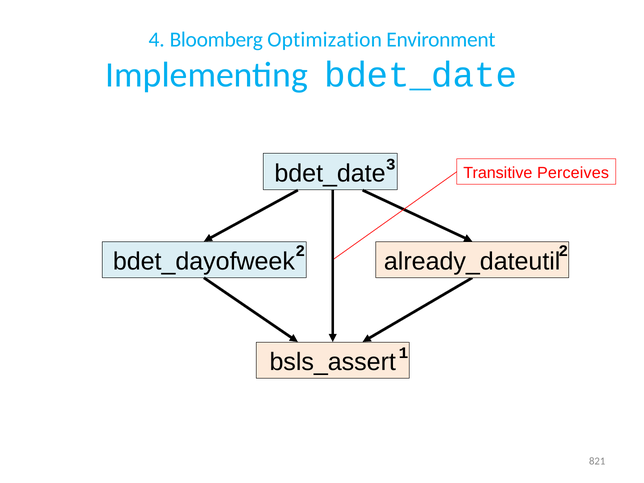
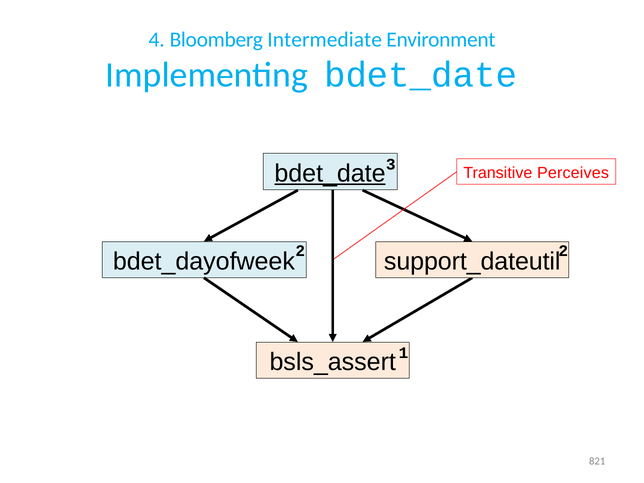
Optimization: Optimization -> Intermediate
bdet_date at (330, 173) underline: none -> present
already_dateutil: already_dateutil -> support_dateutil
